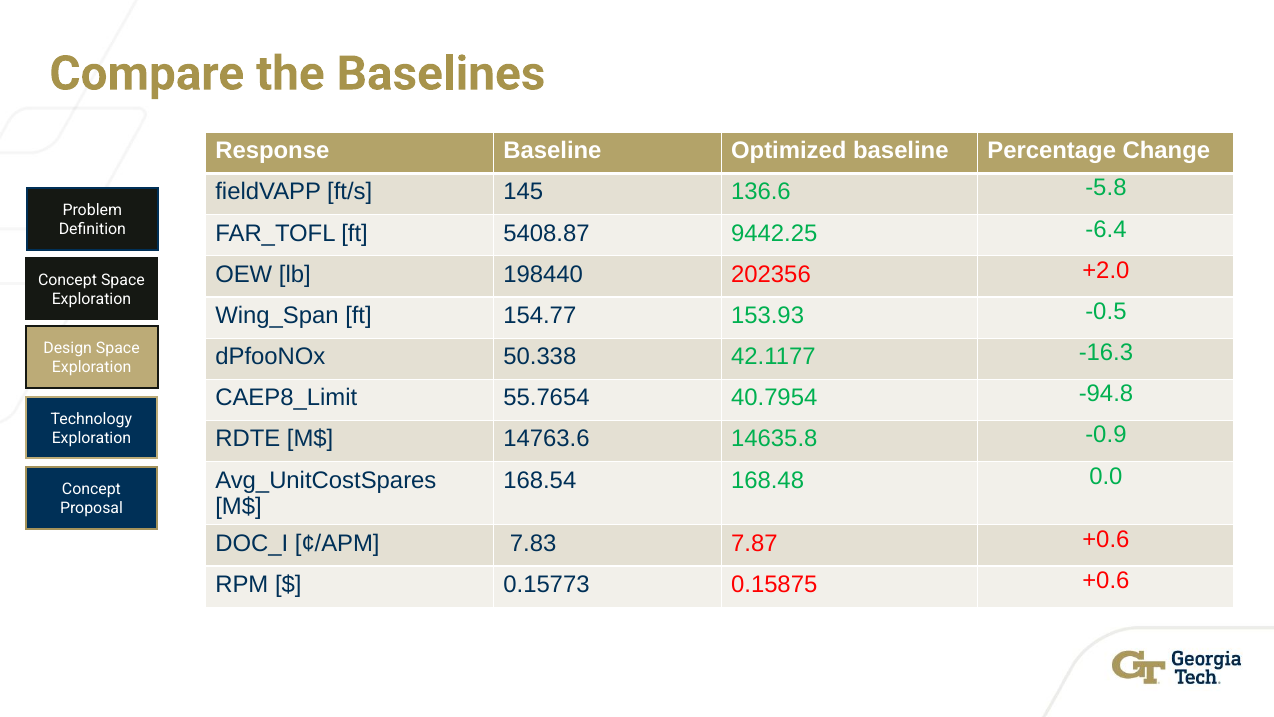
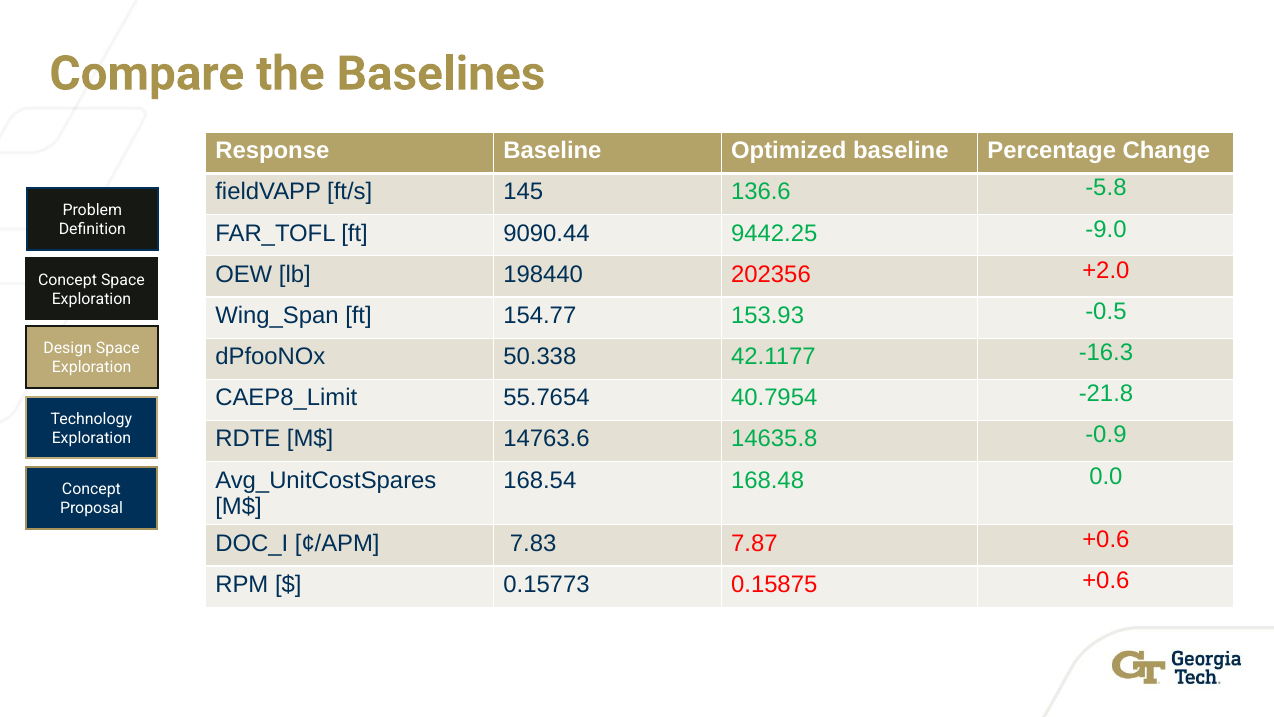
5408.87: 5408.87 -> 9090.44
-6.4: -6.4 -> -9.0
-94.8: -94.8 -> -21.8
